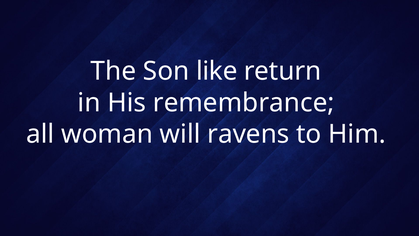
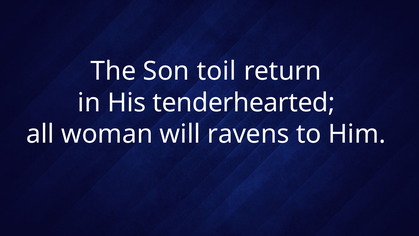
like: like -> toil
remembrance: remembrance -> tenderhearted
